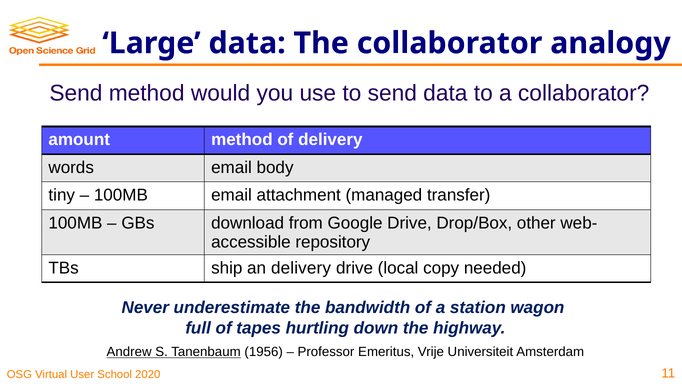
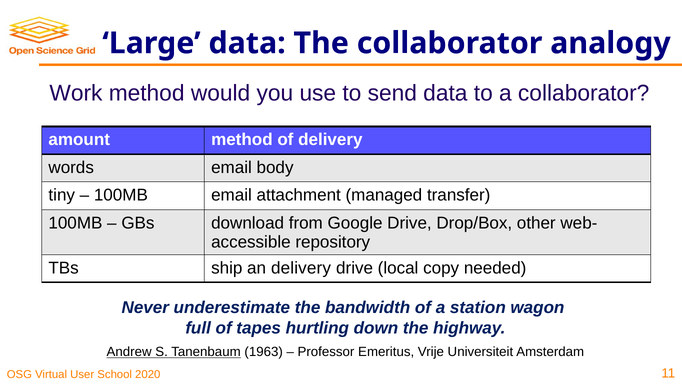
Send at (76, 93): Send -> Work
1956: 1956 -> 1963
